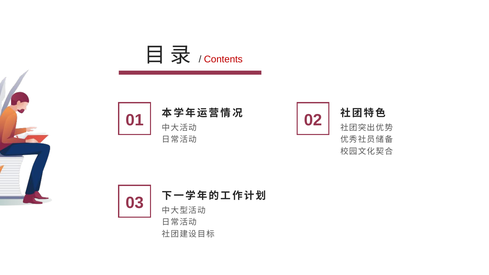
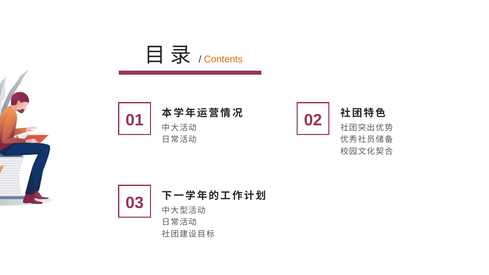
Contents colour: red -> orange
